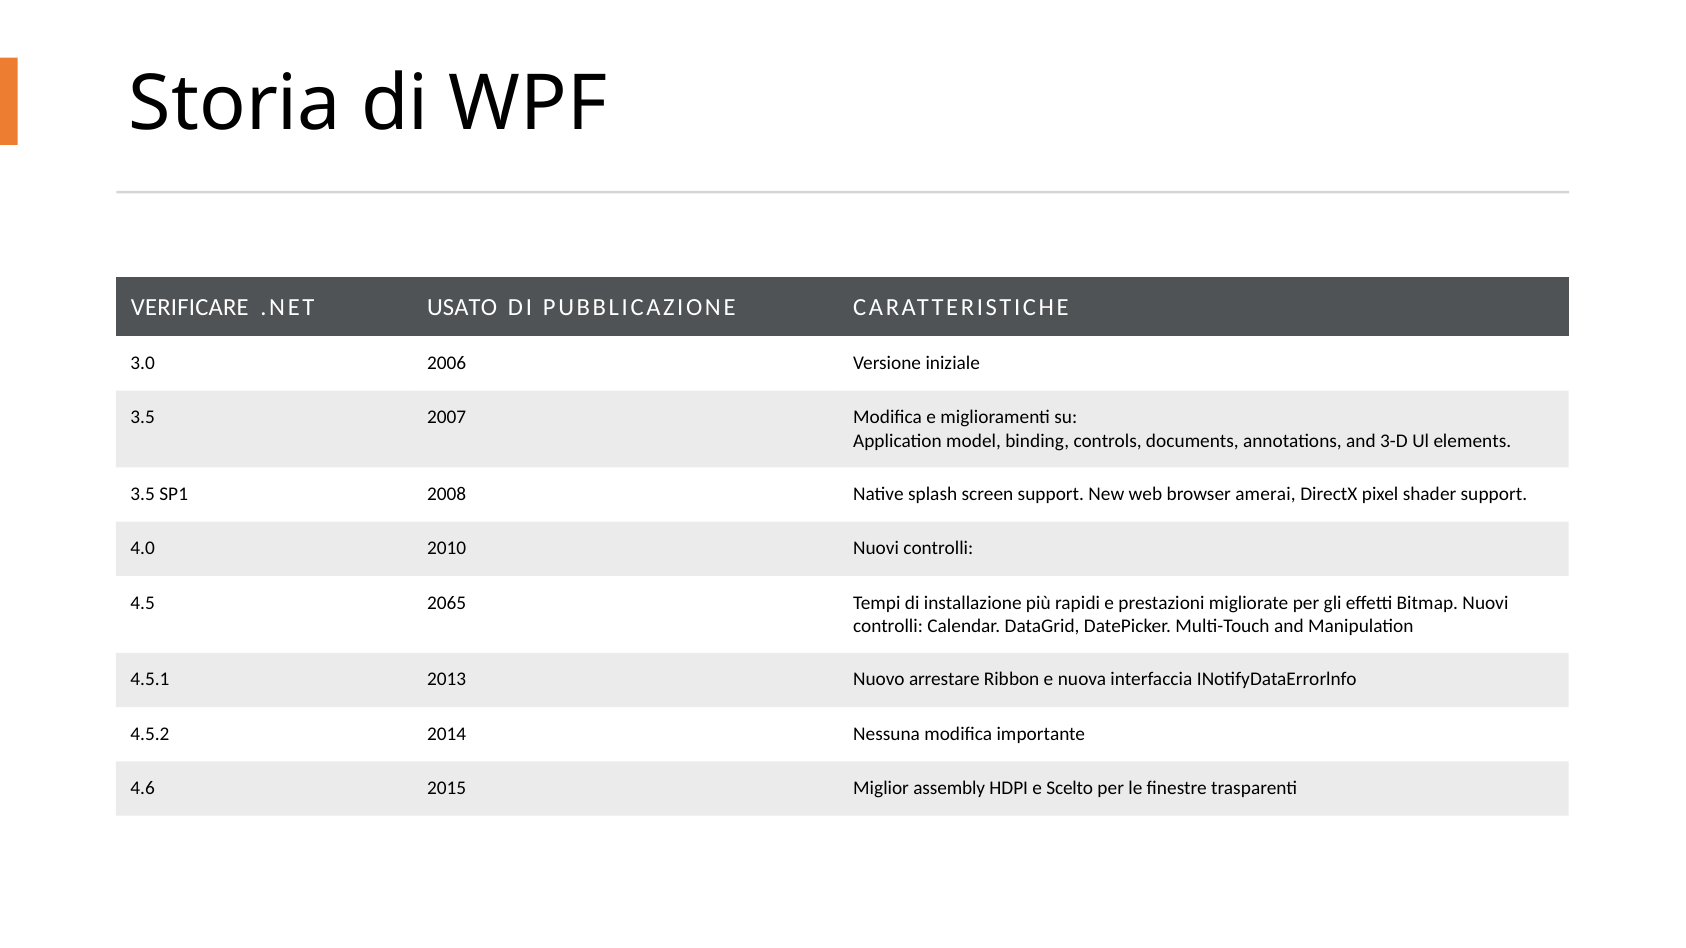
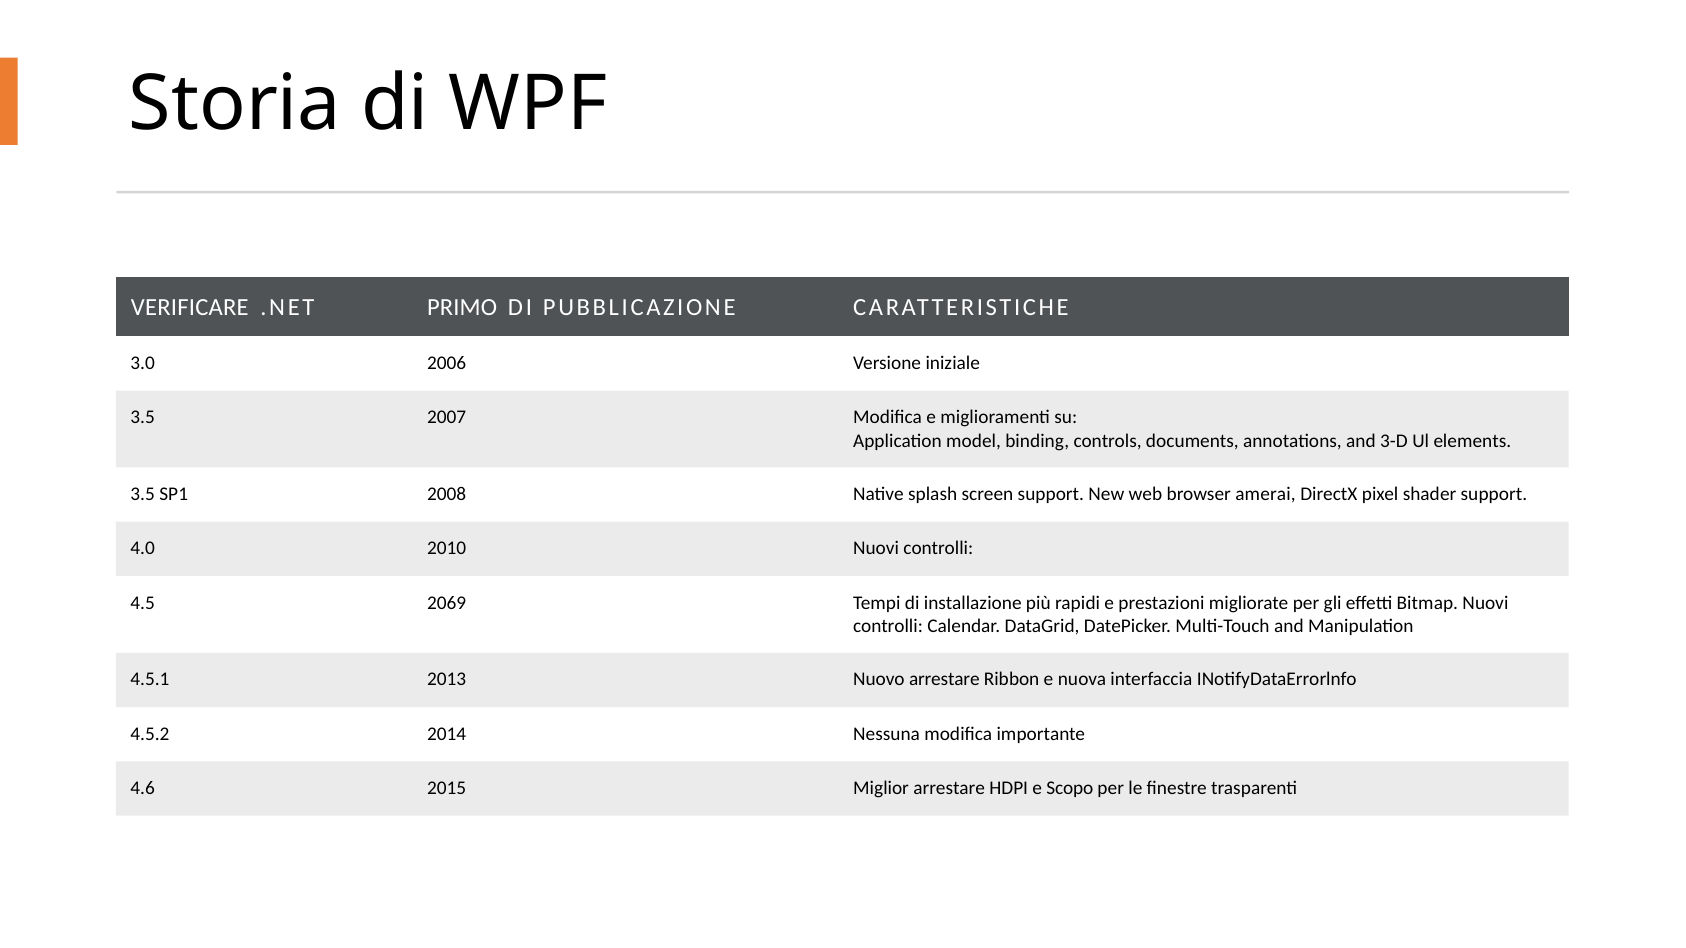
USATO: USATO -> PRIMO
2065: 2065 -> 2069
Miglior assembly: assembly -> arrestare
Scelto: Scelto -> Scopo
